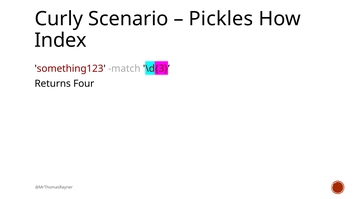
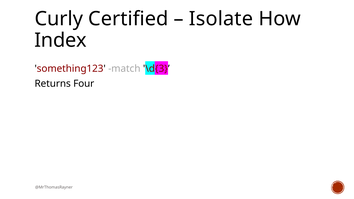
Scenario: Scenario -> Certified
Pickles: Pickles -> Isolate
